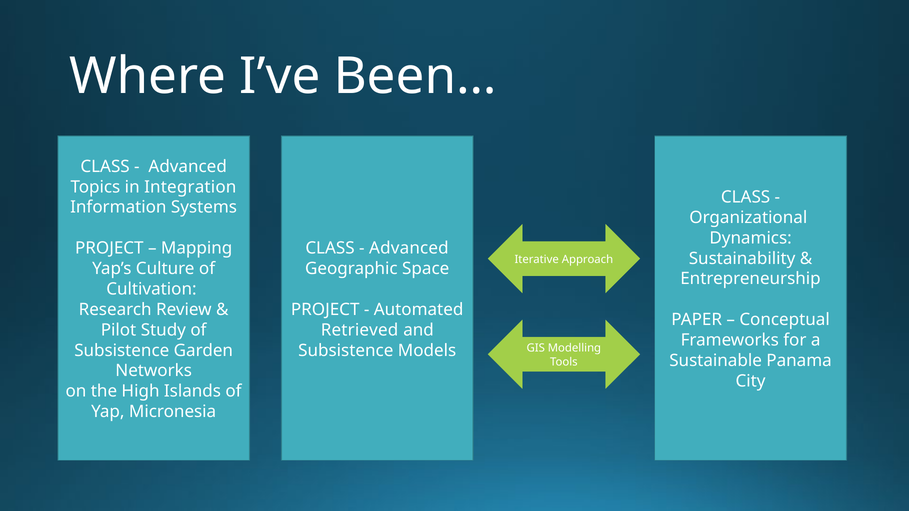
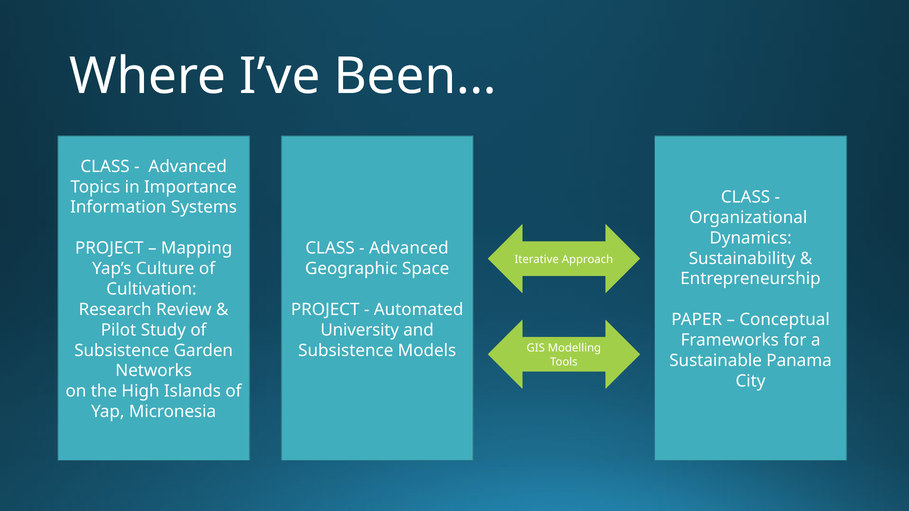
Integration: Integration -> Importance
Retrieved: Retrieved -> University
